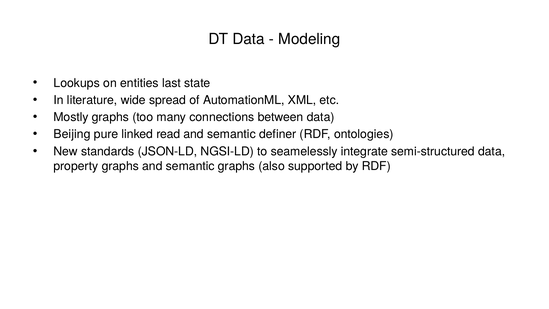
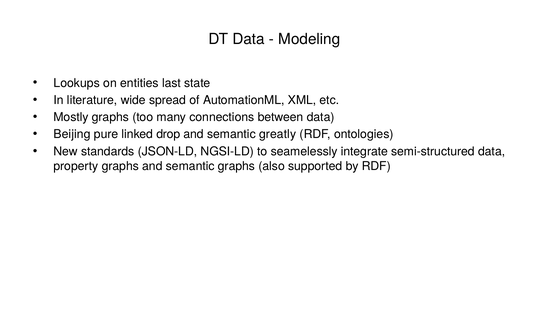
read: read -> drop
definer: definer -> greatly
